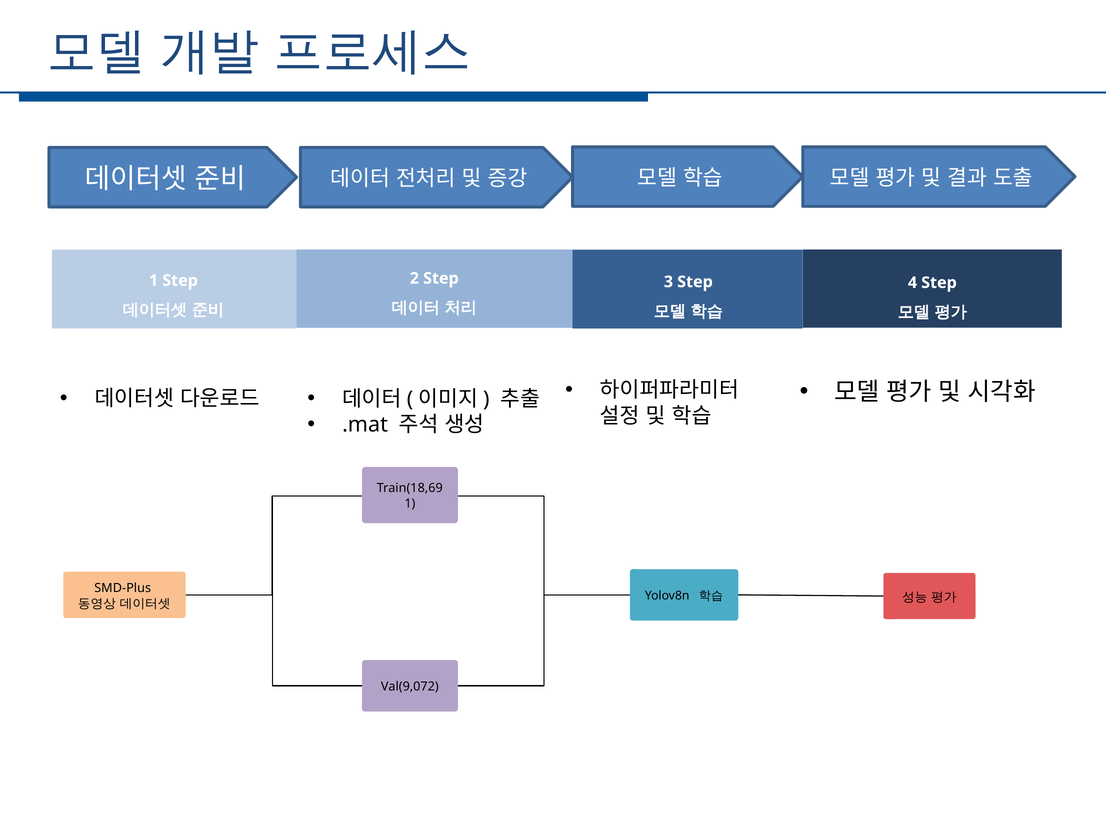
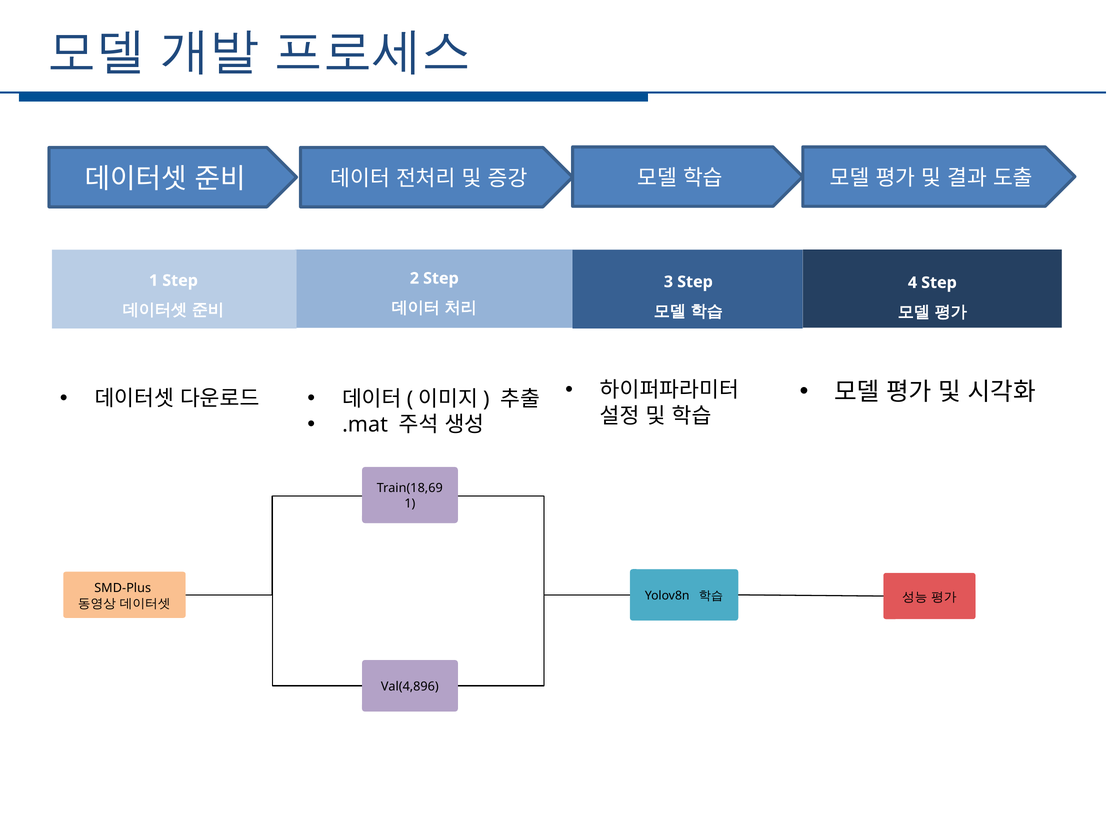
Val(9,072: Val(9,072 -> Val(4,896
